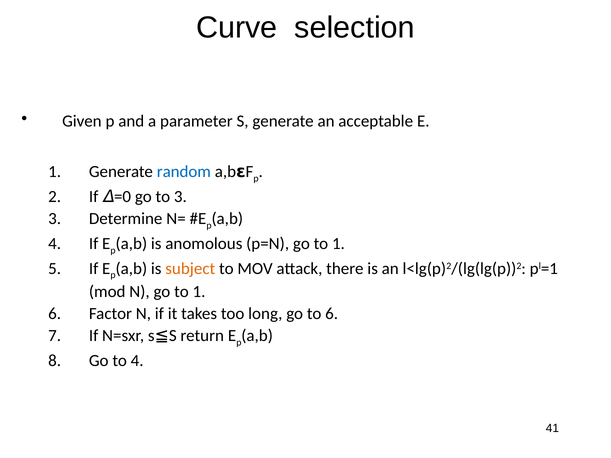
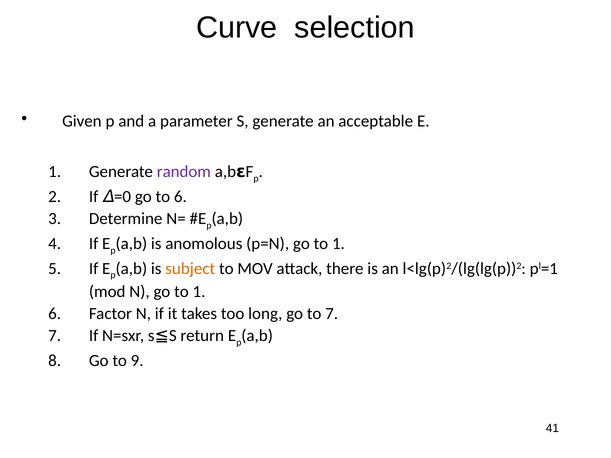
random colour: blue -> purple
to 3: 3 -> 6
to 6: 6 -> 7
to 4: 4 -> 9
